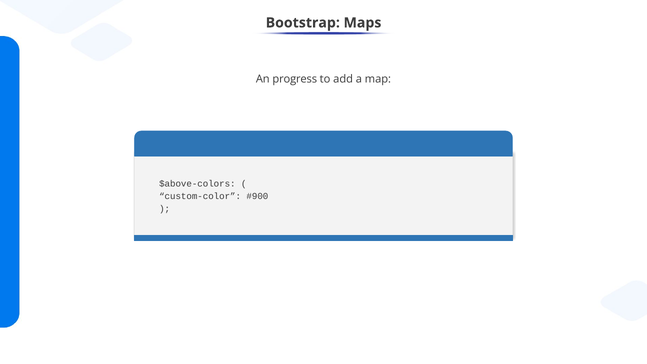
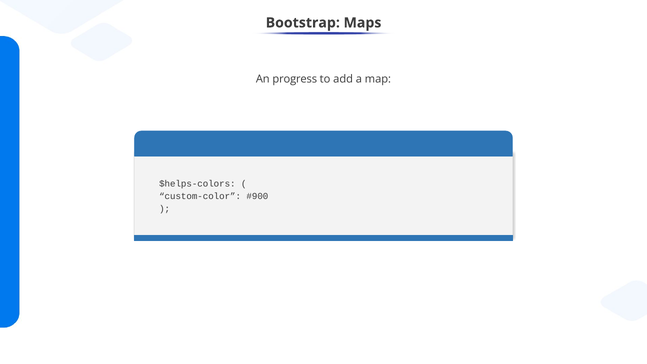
$above-colors: $above-colors -> $helps-colors
